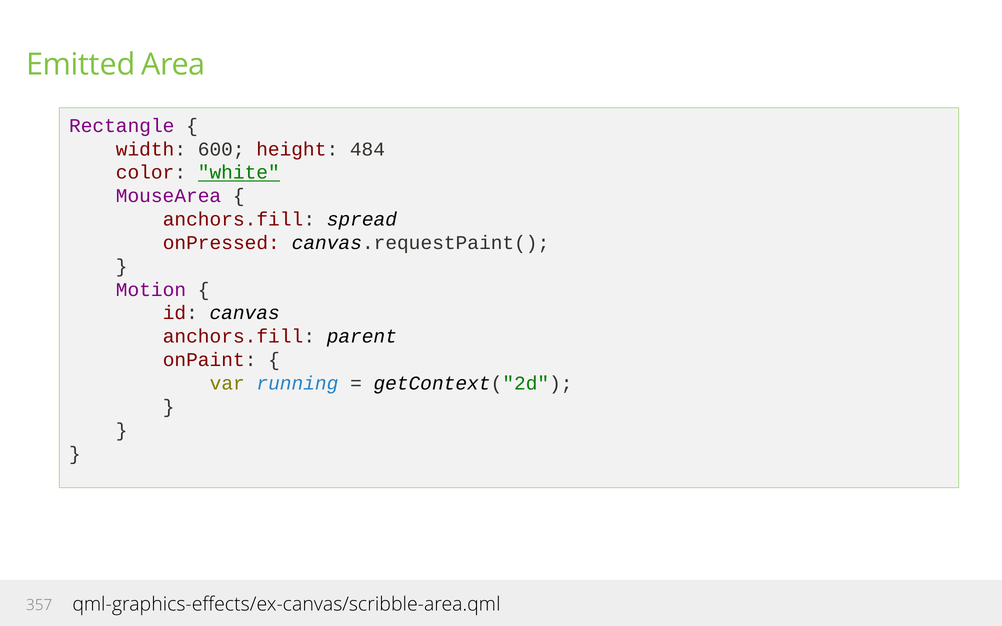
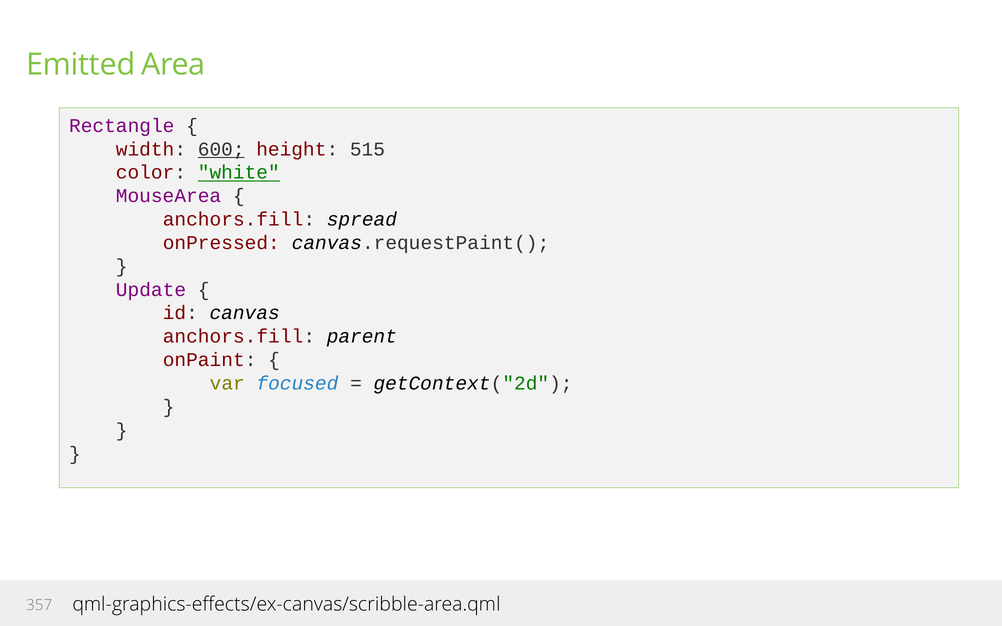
600 underline: none -> present
484: 484 -> 515
Motion: Motion -> Update
running: running -> focused
